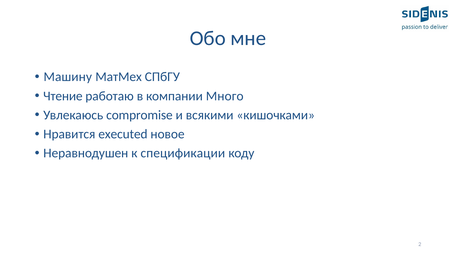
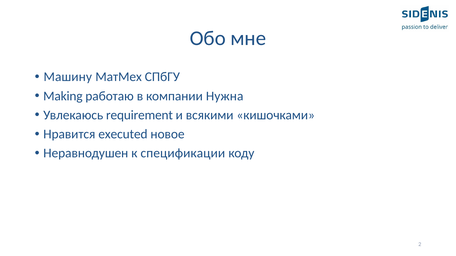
Чтение: Чтение -> Making
Много: Много -> Нужна
compromise: compromise -> requirement
